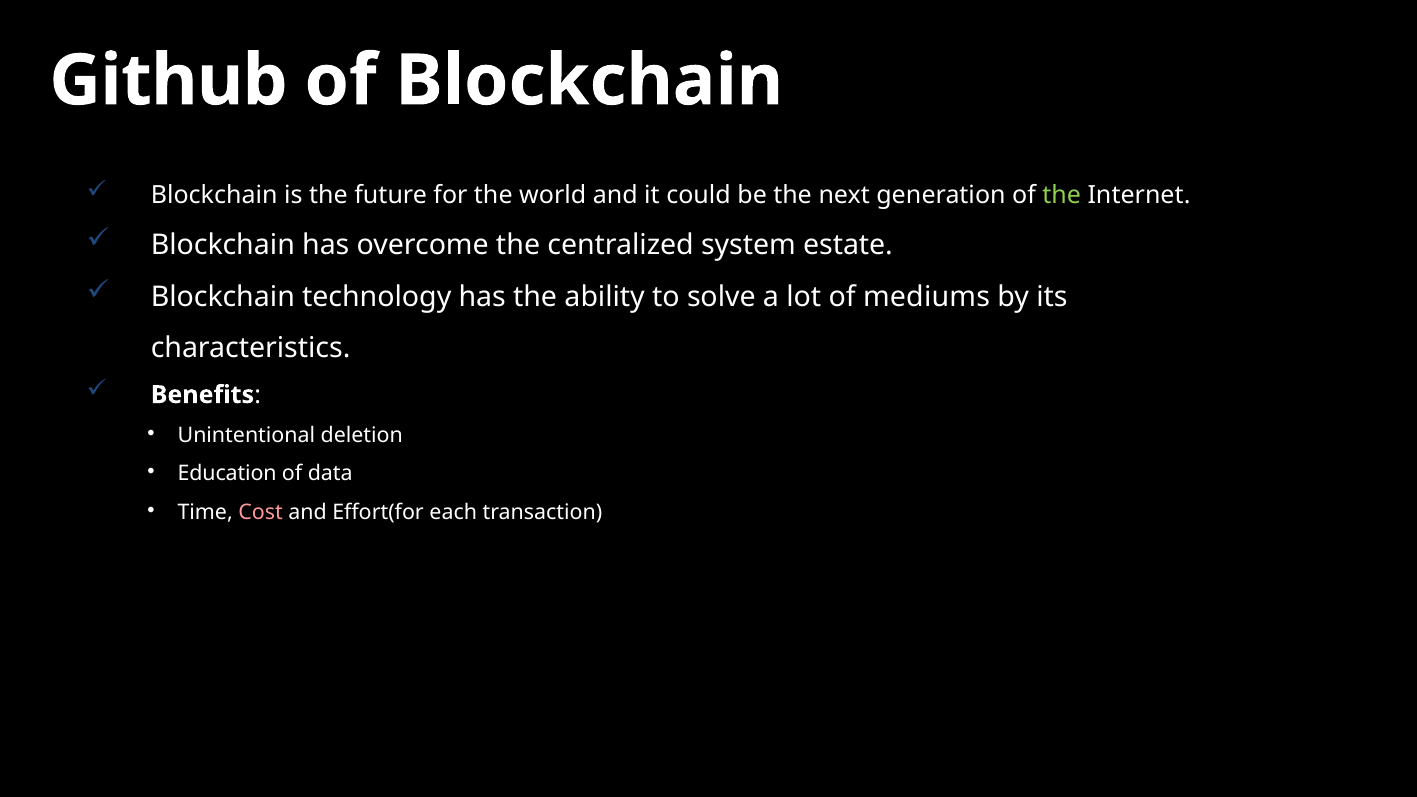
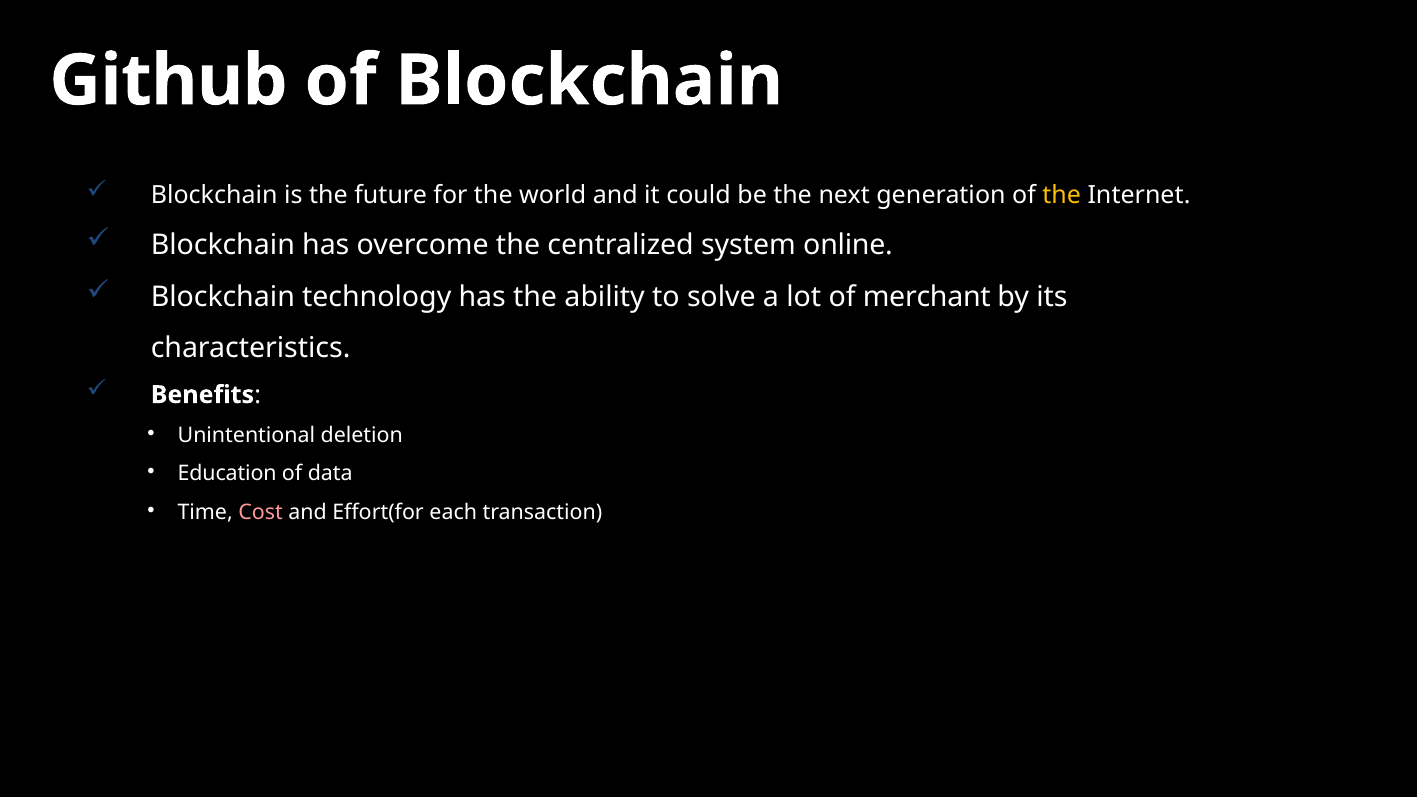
the at (1062, 196) colour: light green -> yellow
estate: estate -> online
mediums: mediums -> merchant
